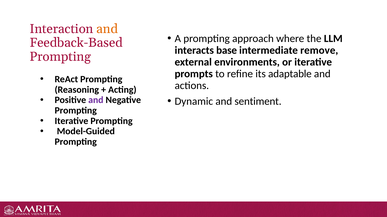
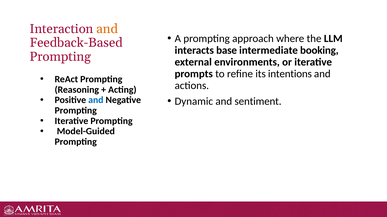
remove: remove -> booking
adaptable: adaptable -> intentions
and at (96, 100) colour: purple -> blue
